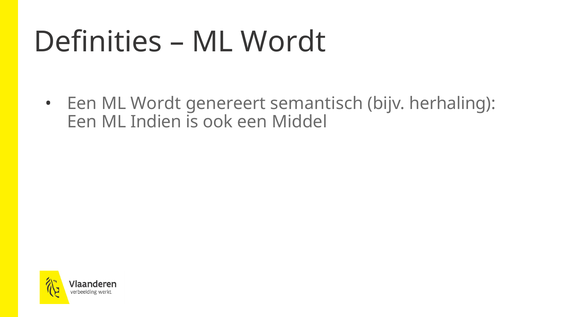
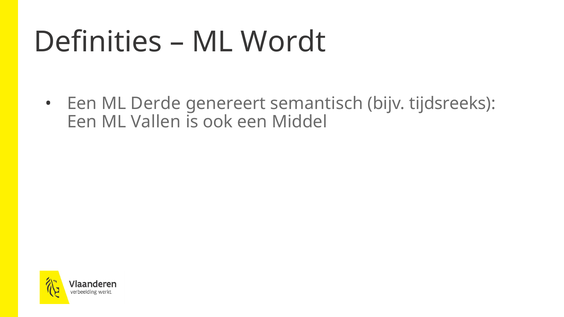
Een ML Wordt: Wordt -> Derde
herhaling: herhaling -> tijdsreeks
Indien: Indien -> Vallen
